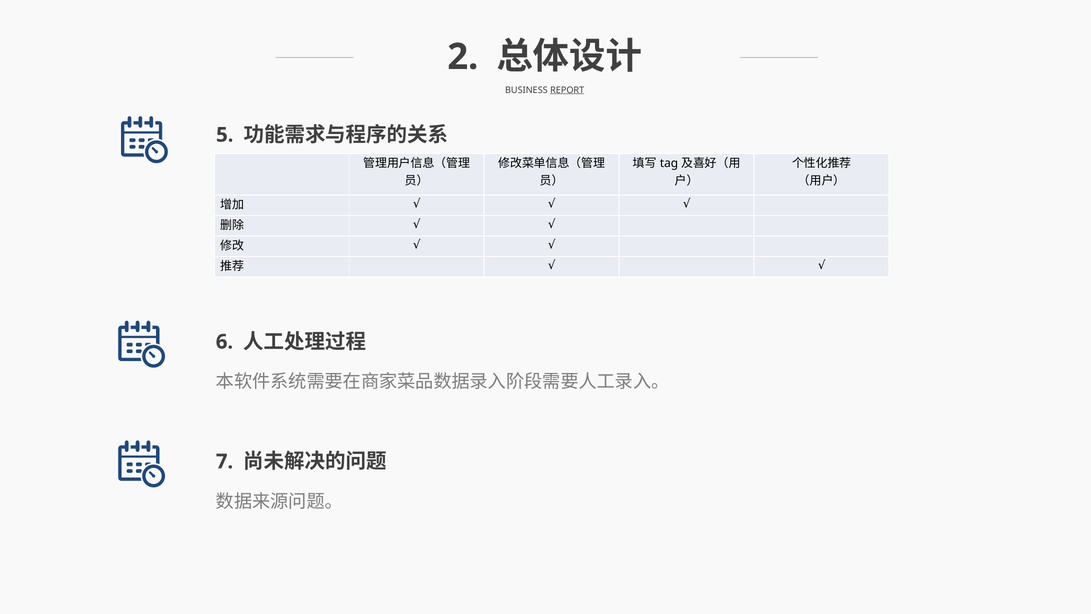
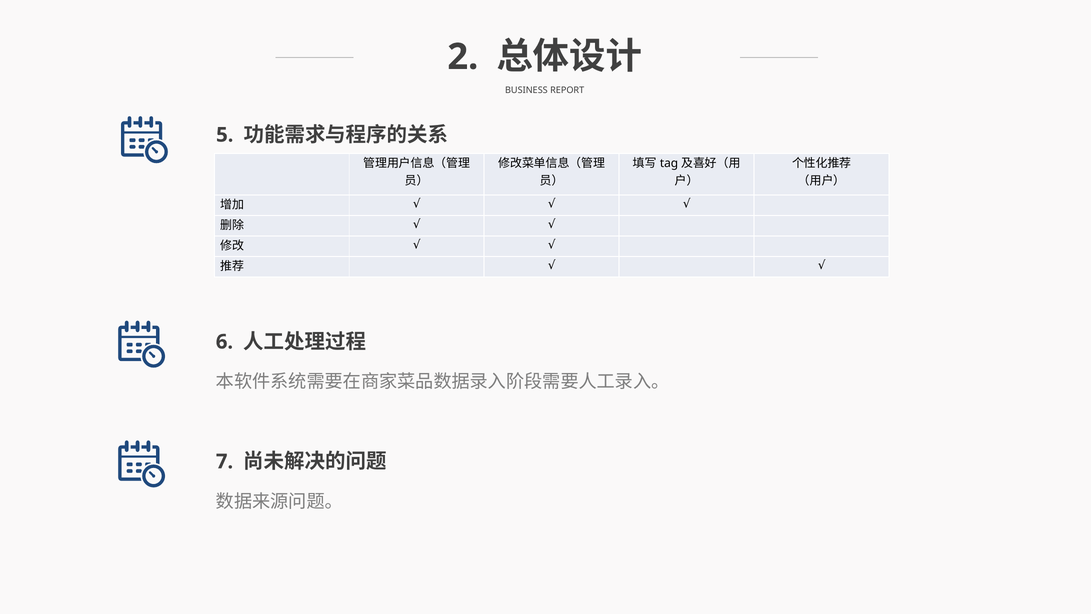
REPORT underline: present -> none
